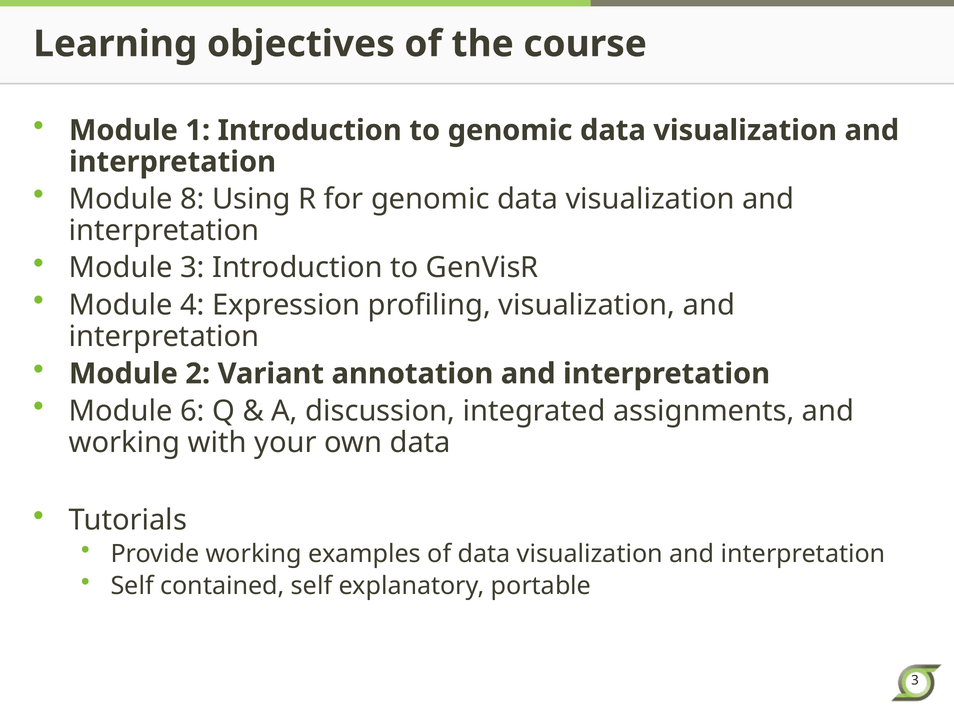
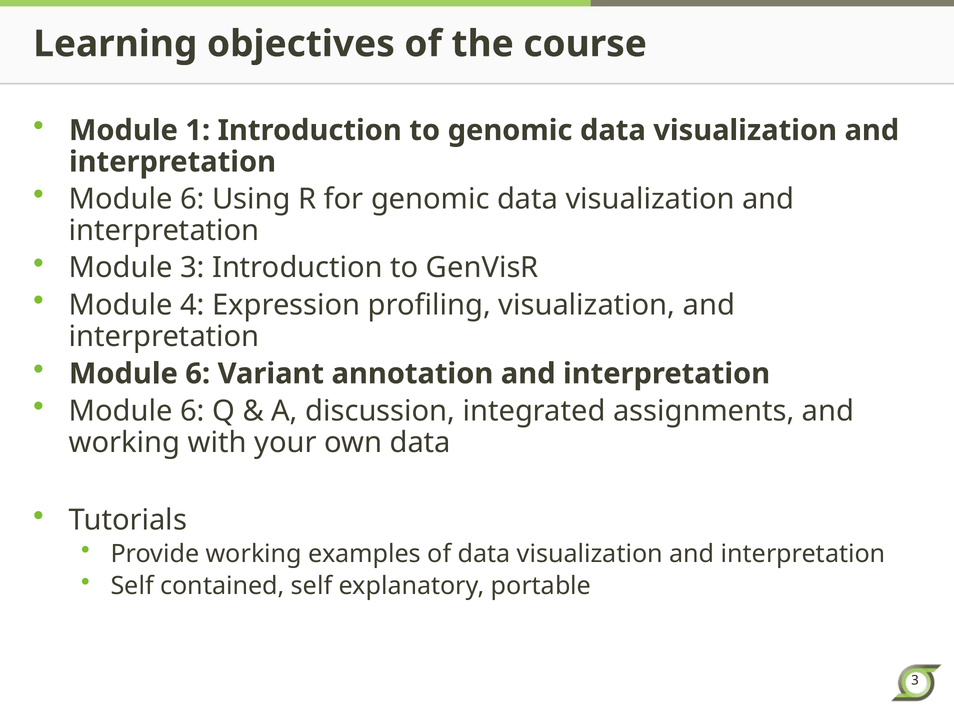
8 at (192, 199): 8 -> 6
2 at (198, 373): 2 -> 6
